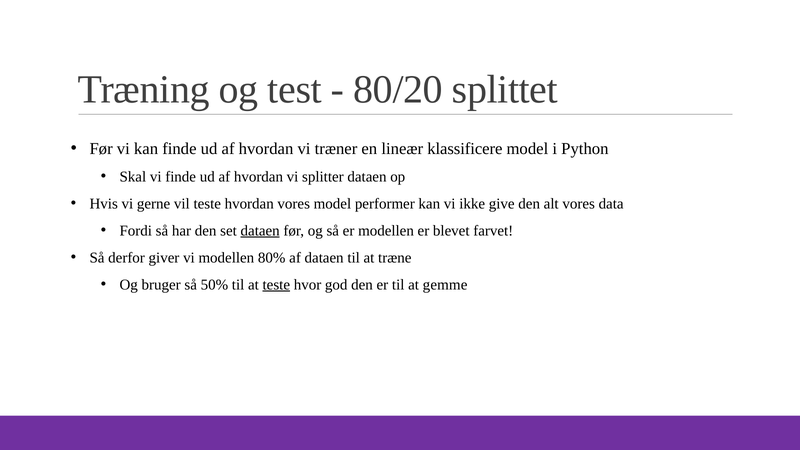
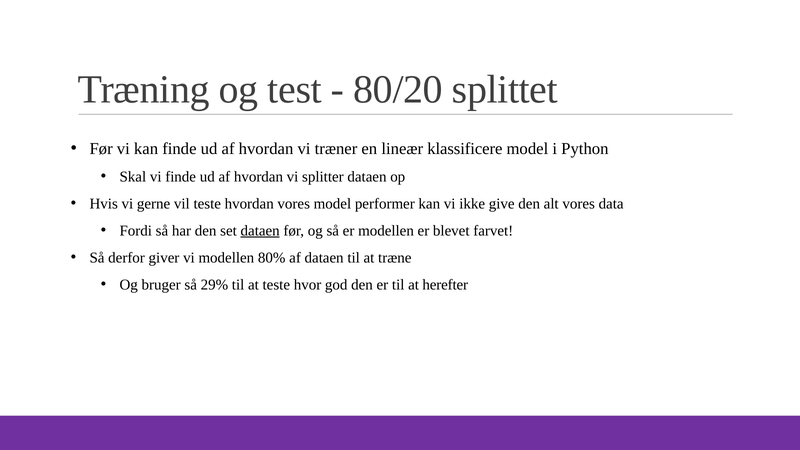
50%: 50% -> 29%
teste at (276, 285) underline: present -> none
gemme: gemme -> herefter
